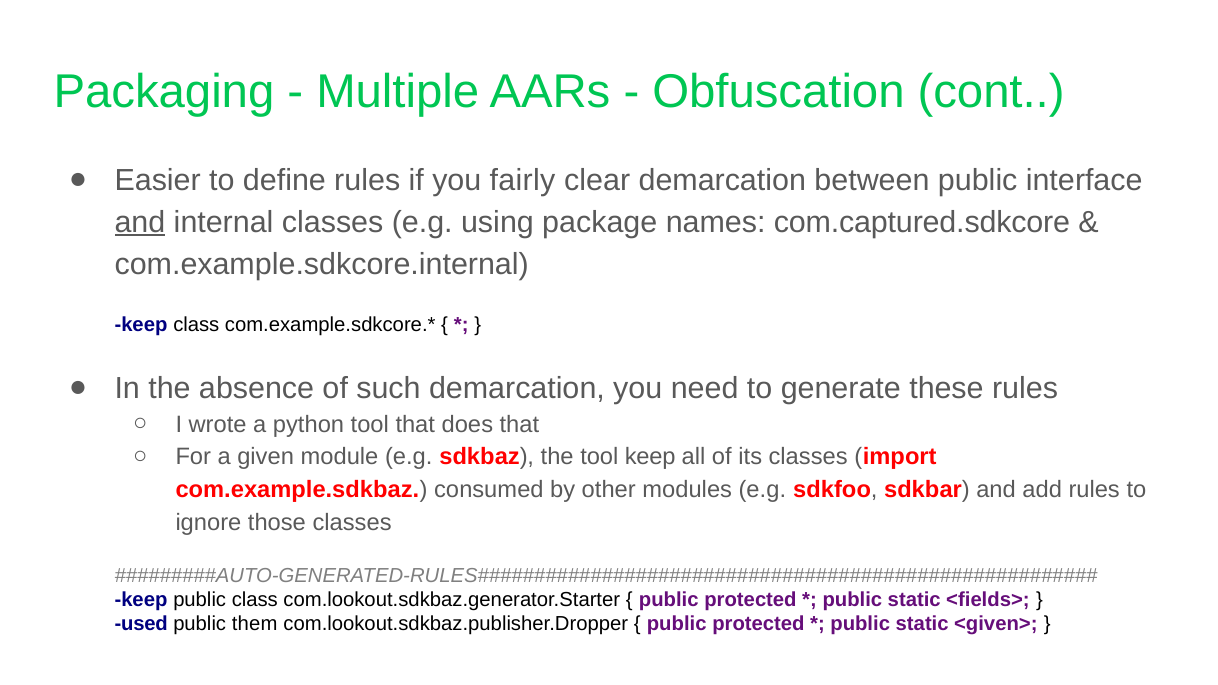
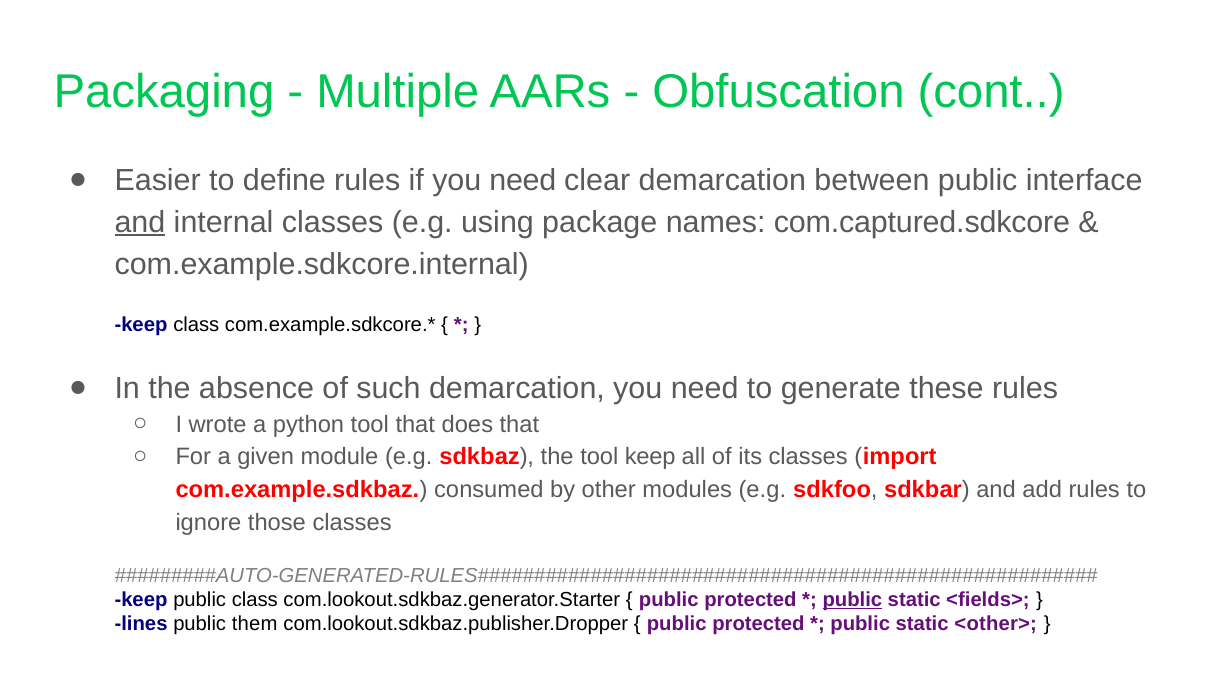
if you fairly: fairly -> need
public at (852, 600) underline: none -> present
used: used -> lines
<given>: <given> -> <other>
